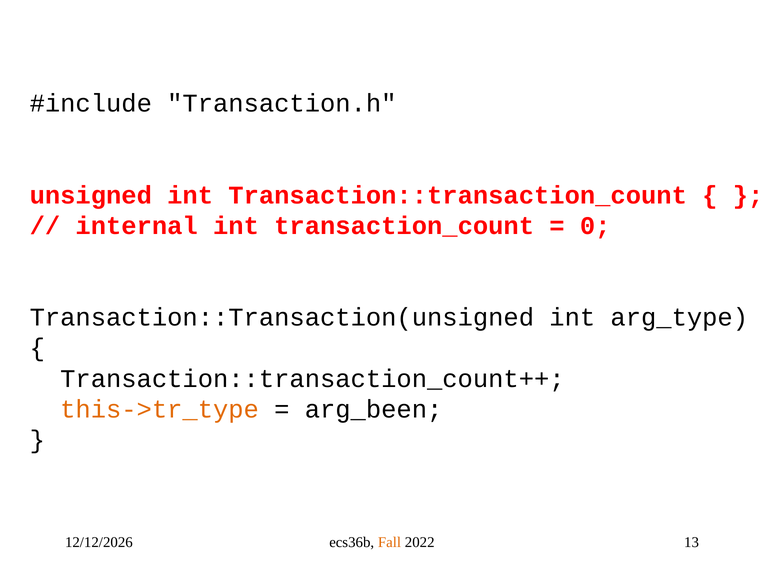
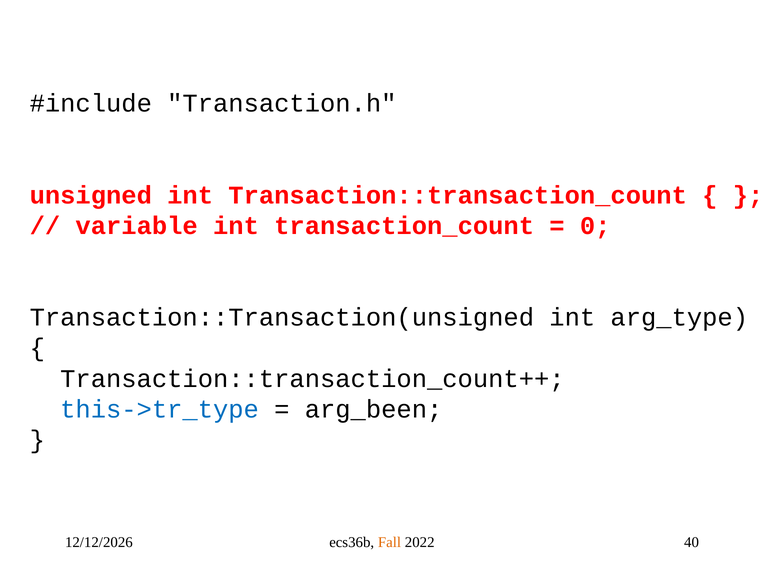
internal: internal -> variable
this->tr_type colour: orange -> blue
13: 13 -> 40
